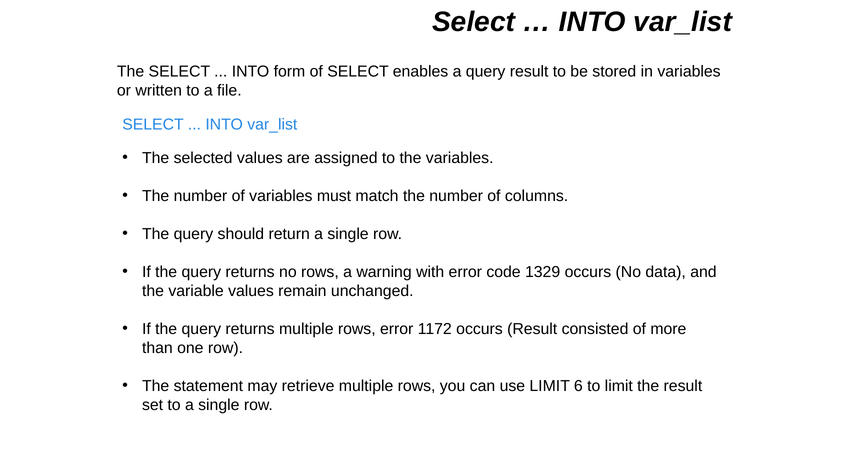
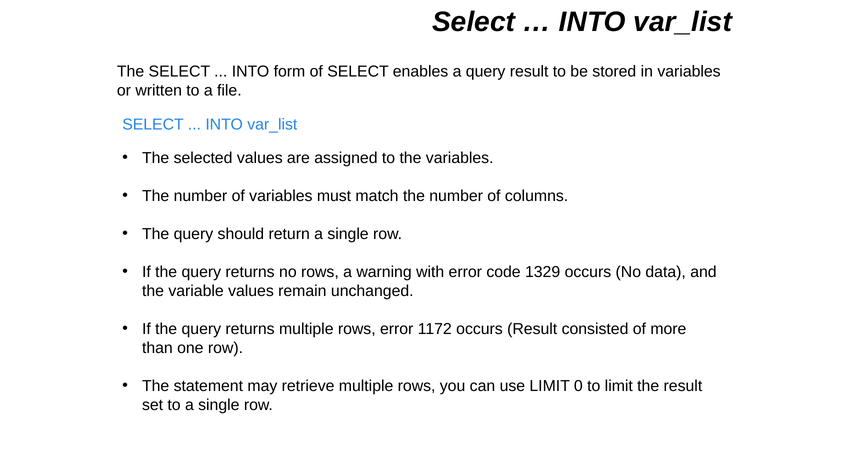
6: 6 -> 0
